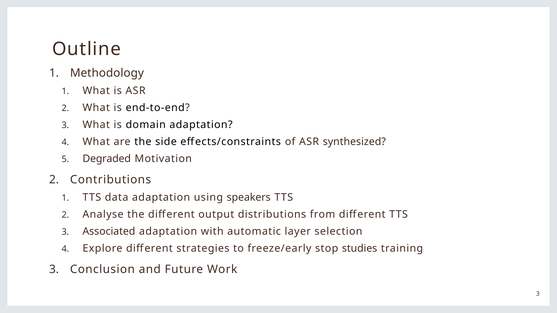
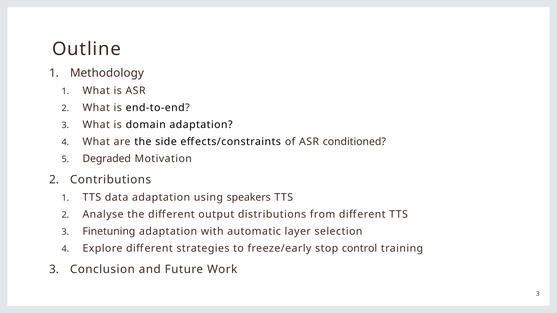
synthesized: synthesized -> conditioned
Associated: Associated -> Finetuning
studies: studies -> control
